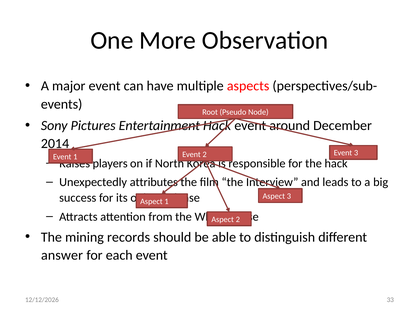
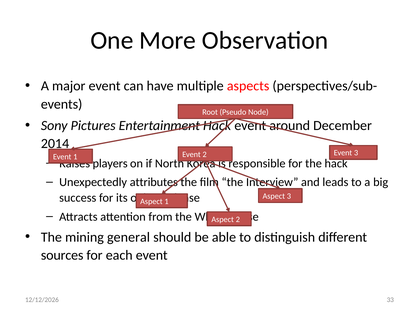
records: records -> general
answer: answer -> sources
